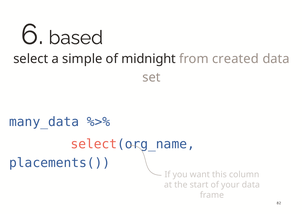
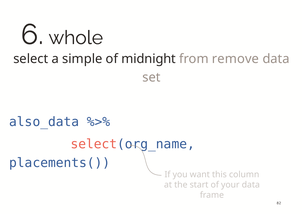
based: based -> whole
created: created -> remove
many_data: many_data -> also_data
